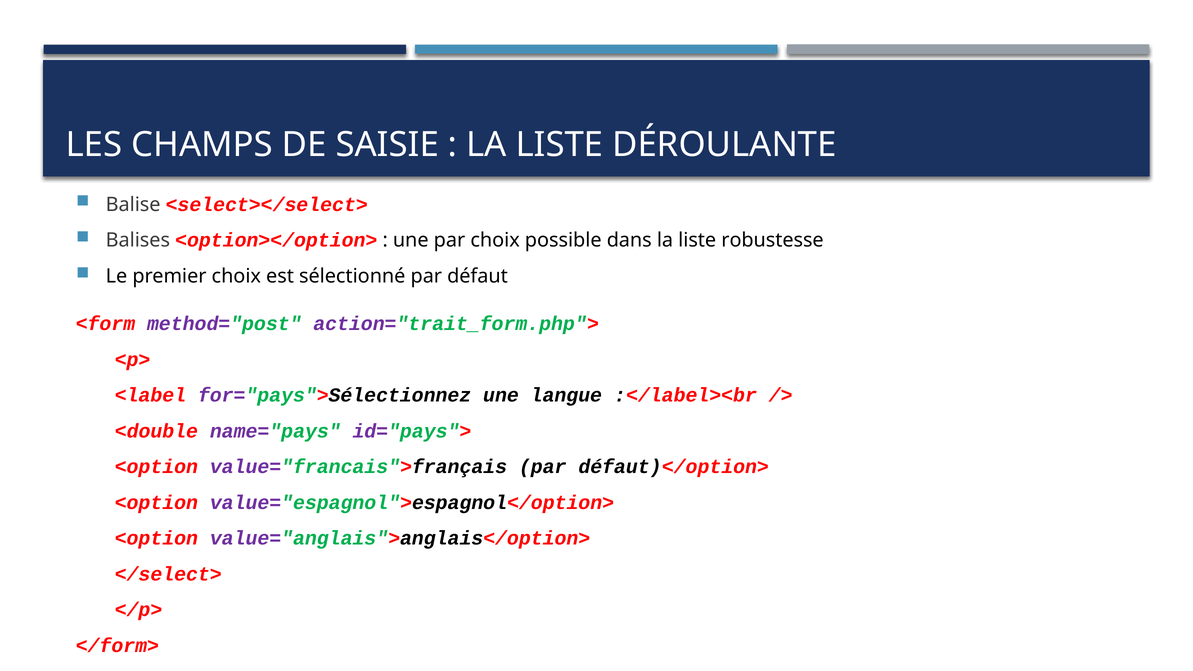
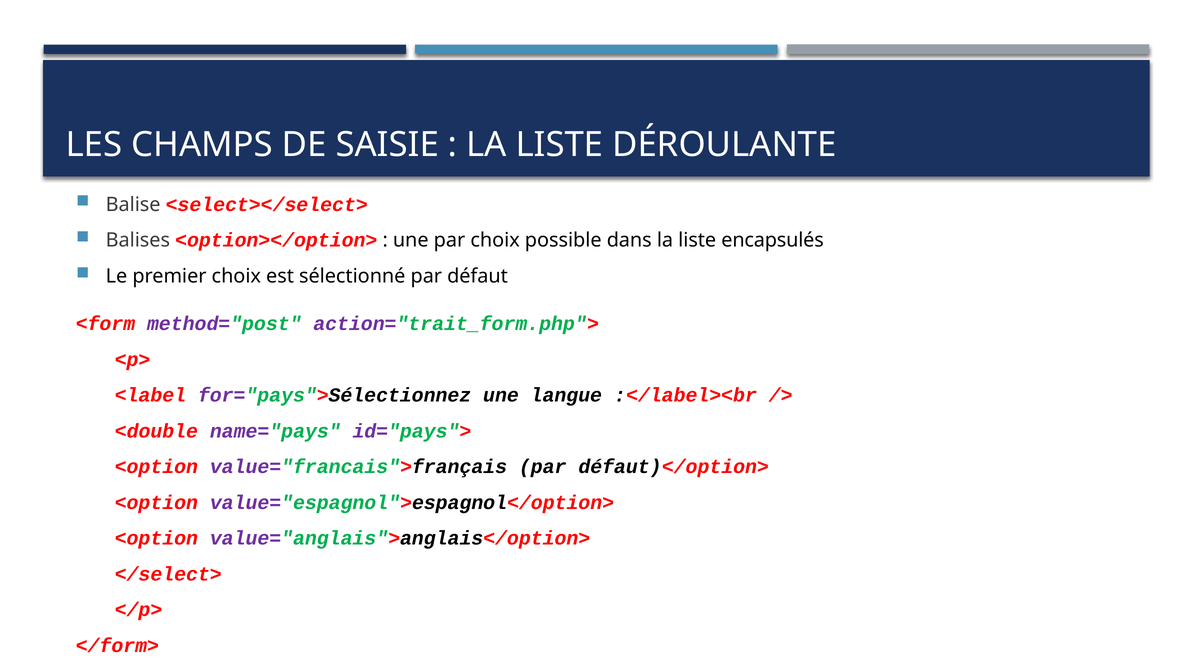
robustesse: robustesse -> encapsulés
